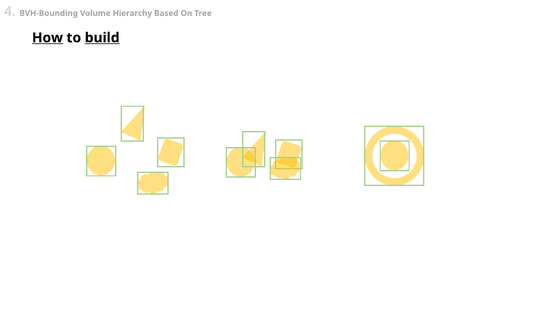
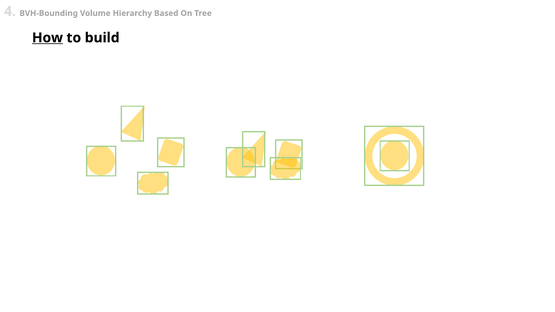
build underline: present -> none
